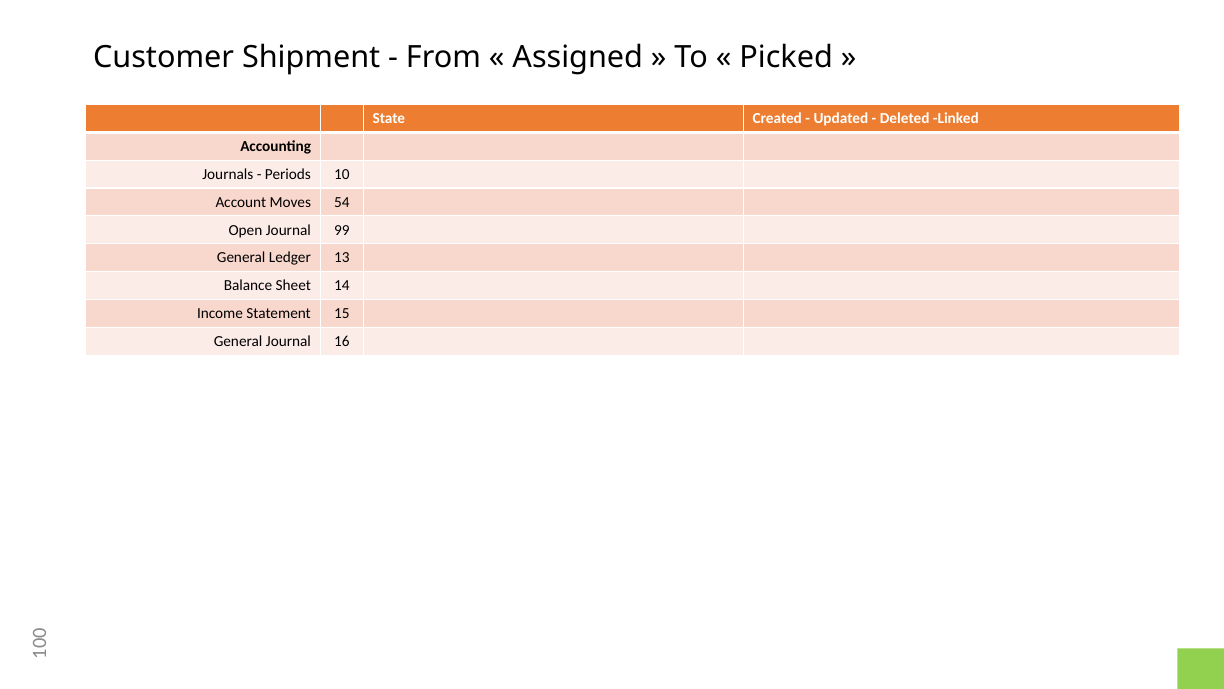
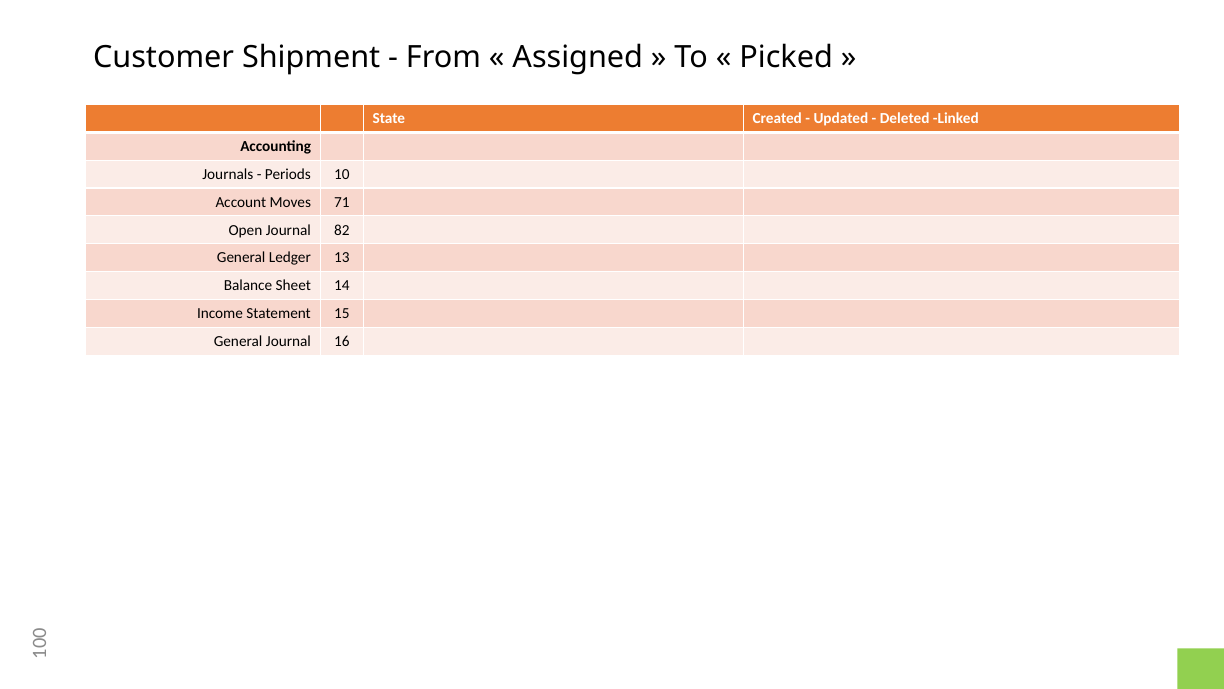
54: 54 -> 71
99: 99 -> 82
